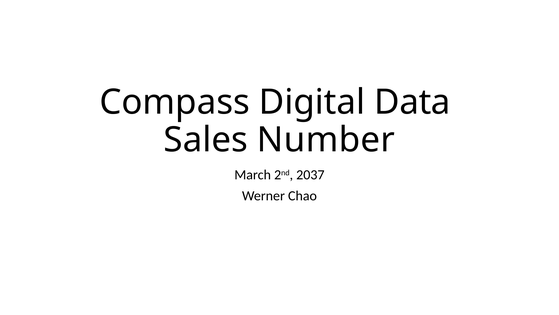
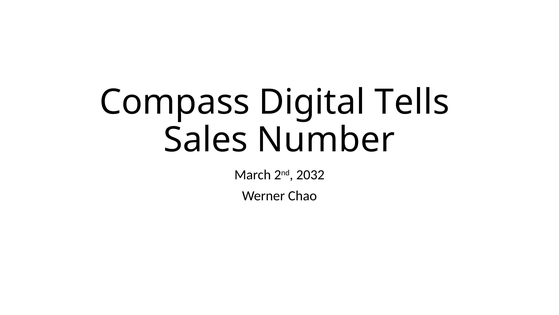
Data: Data -> Tells
2037: 2037 -> 2032
